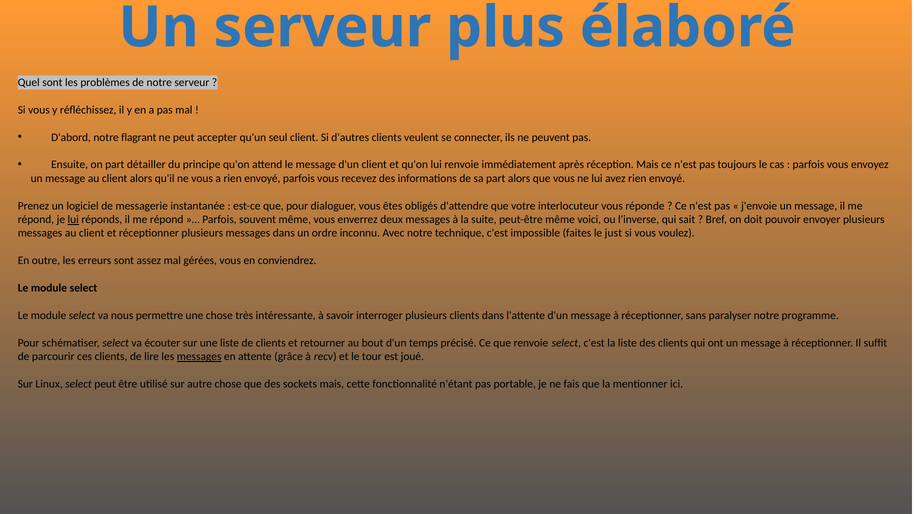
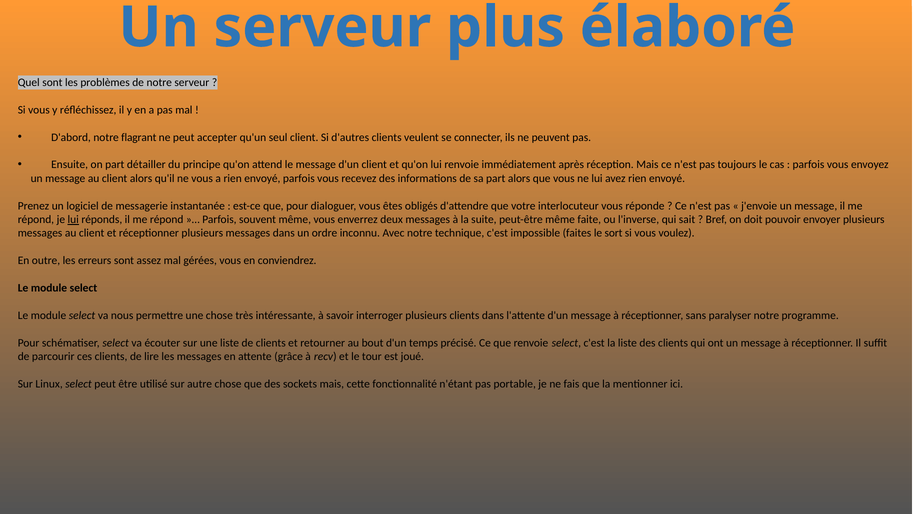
voici: voici -> faite
just: just -> sort
messages at (199, 357) underline: present -> none
